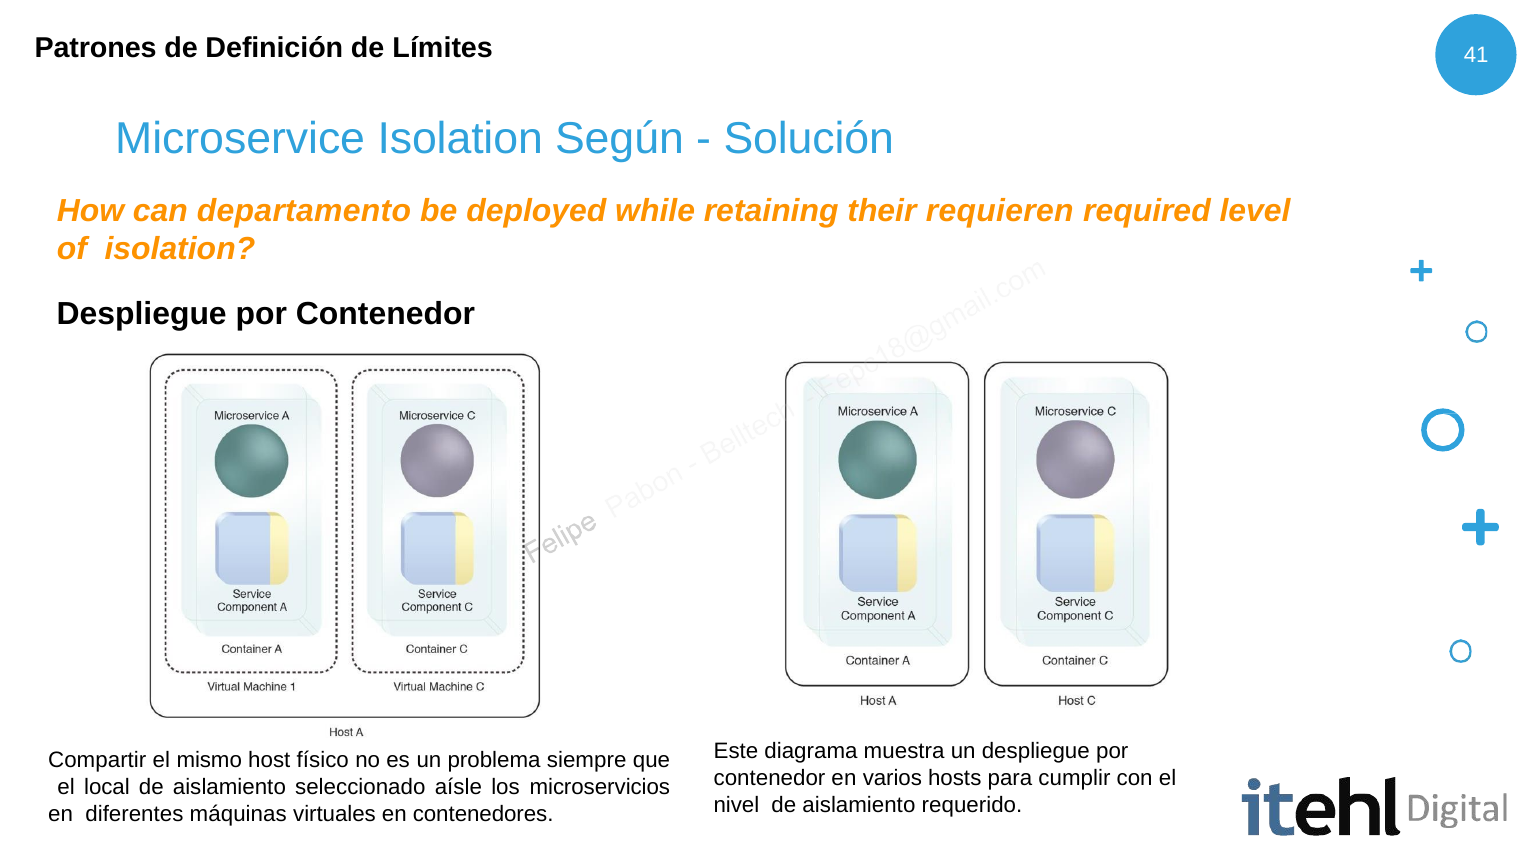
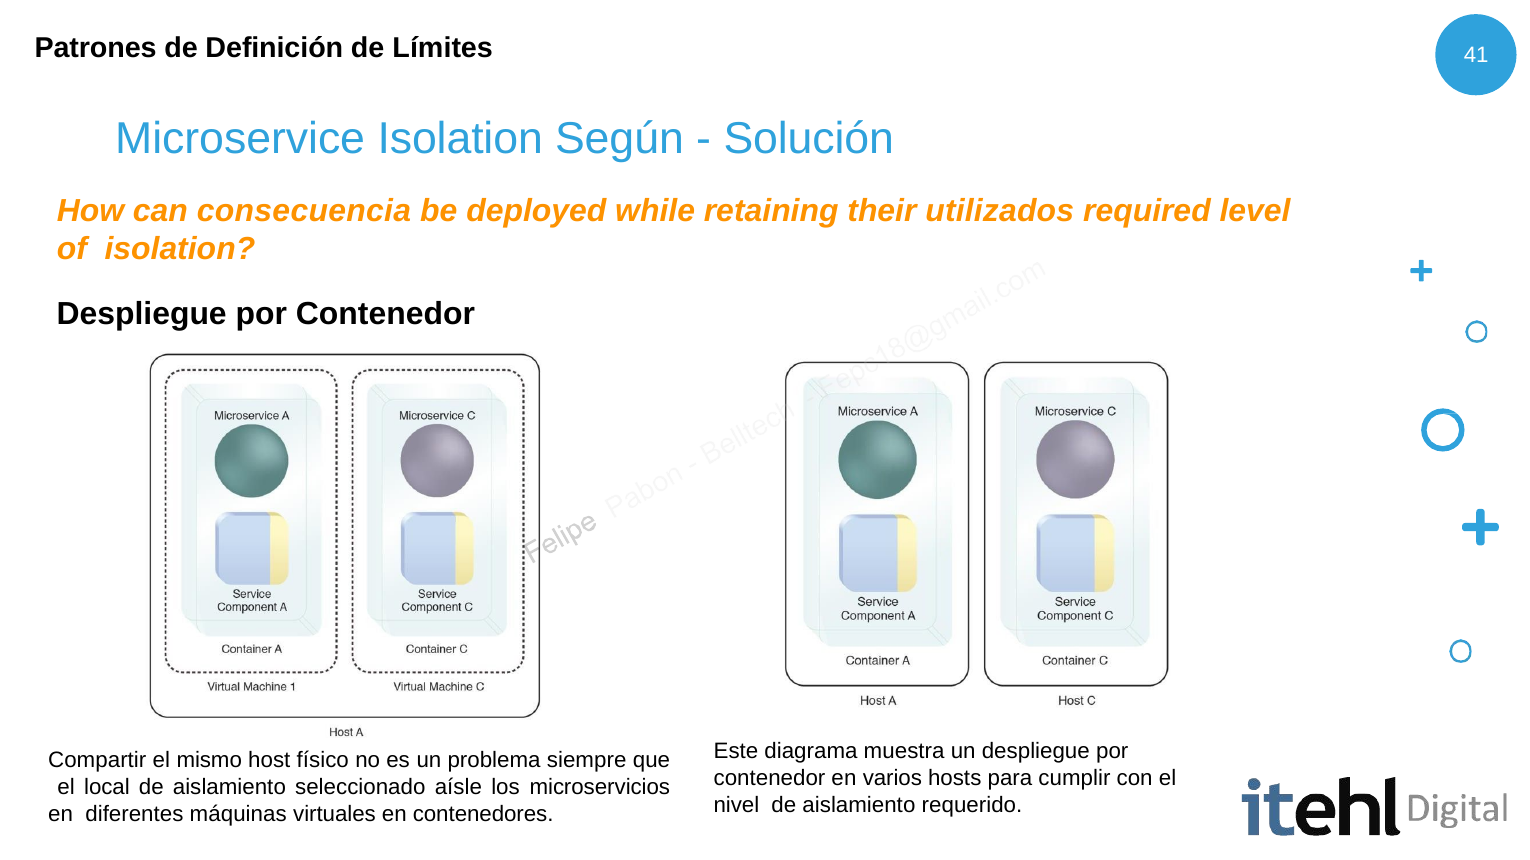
departamento: departamento -> consecuencia
requieren: requieren -> utilizados
